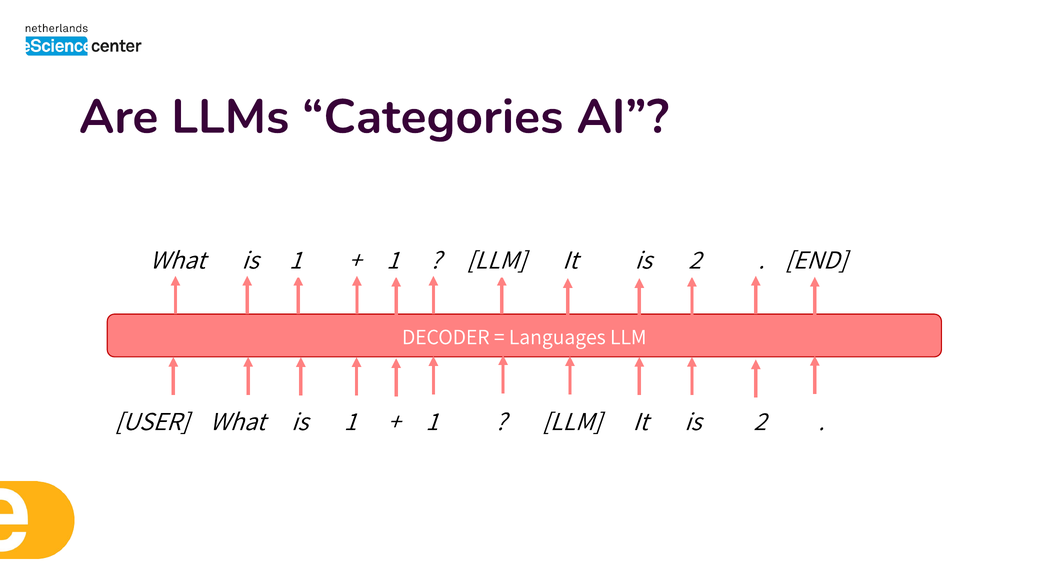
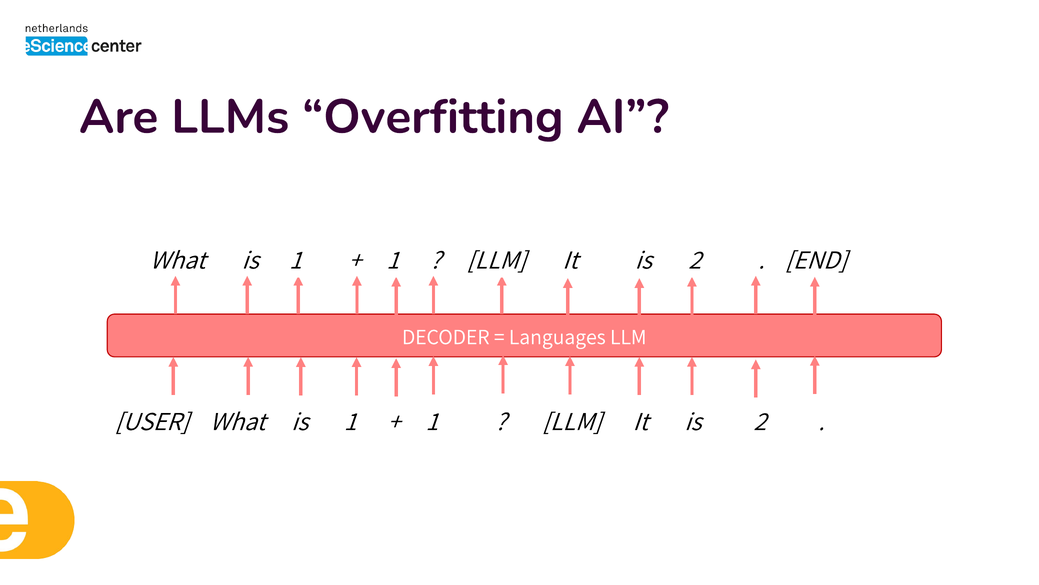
Categories: Categories -> Overfitting
